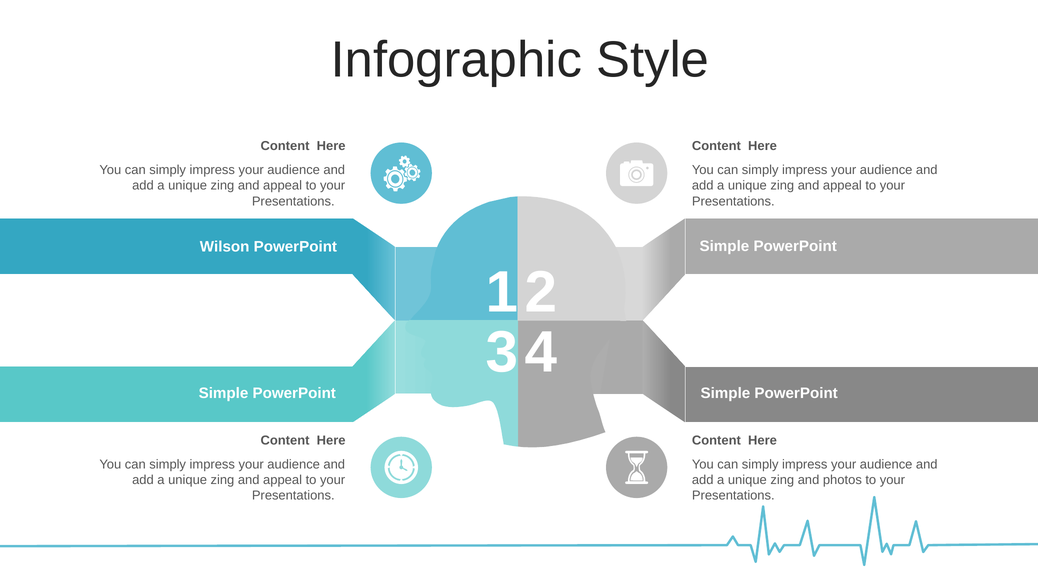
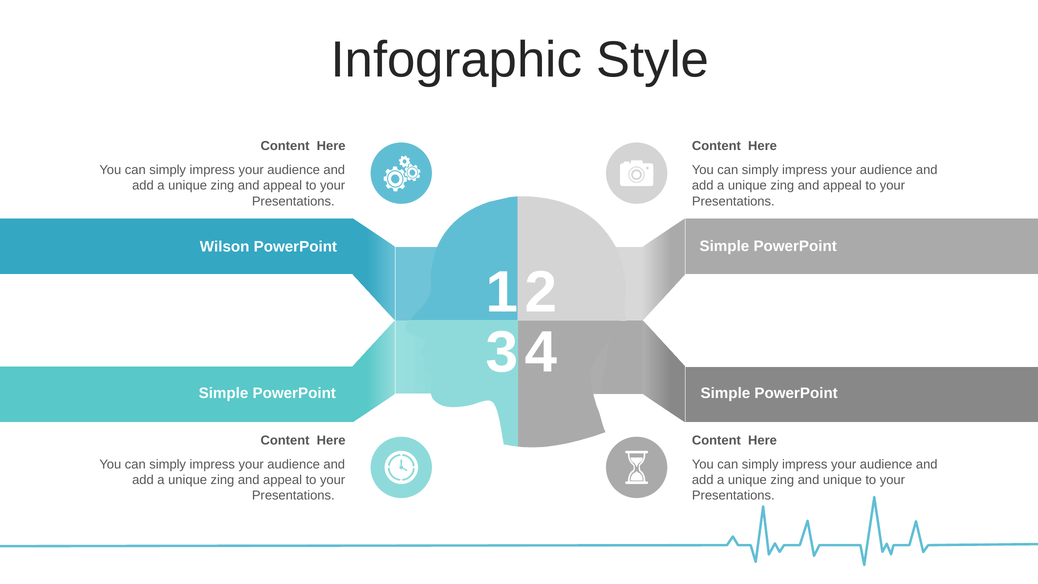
and photos: photos -> unique
